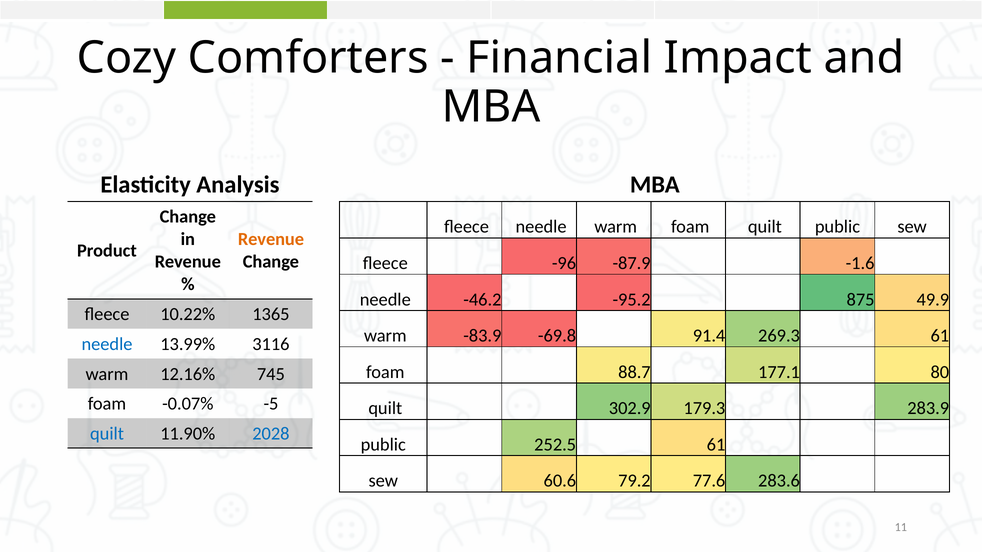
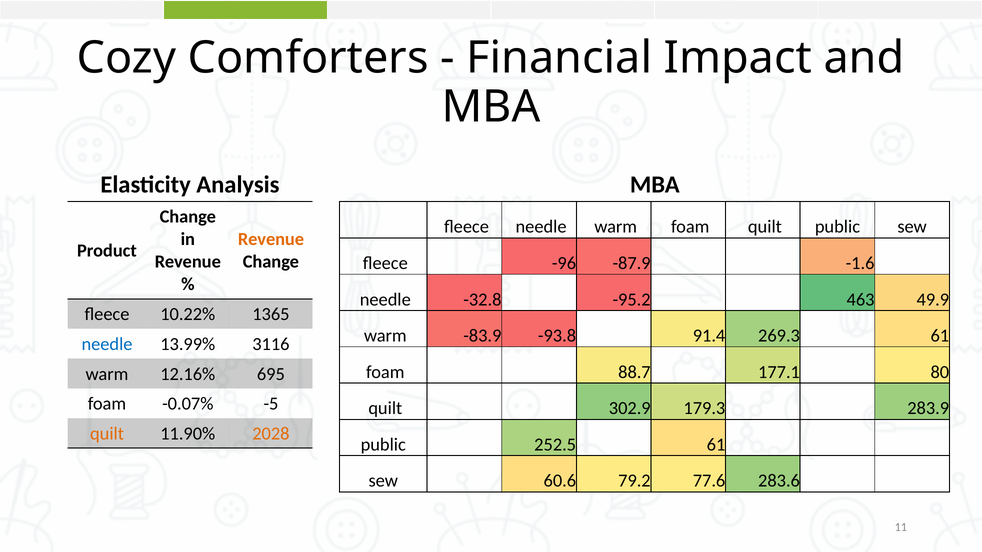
-46.2: -46.2 -> -32.8
875: 875 -> 463
-69.8: -69.8 -> -93.8
745: 745 -> 695
quilt at (107, 434) colour: blue -> orange
2028 colour: blue -> orange
